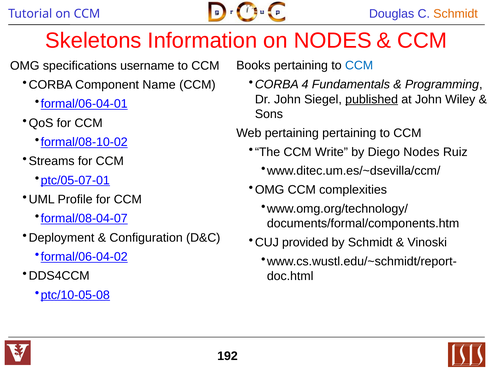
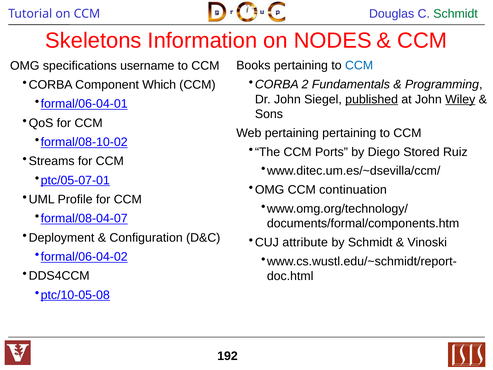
Schmidt at (456, 14) colour: orange -> green
4: 4 -> 2
Name: Name -> Which
Wiley underline: none -> present
Write: Write -> Ports
Diego Nodes: Nodes -> Stored
complexities: complexities -> continuation
provided: provided -> attribute
